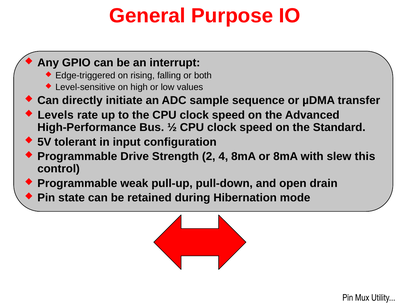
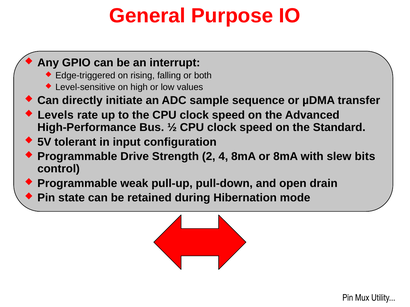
this: this -> bits
